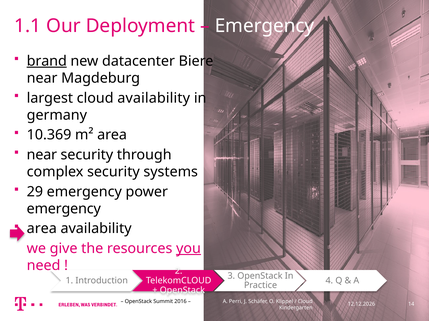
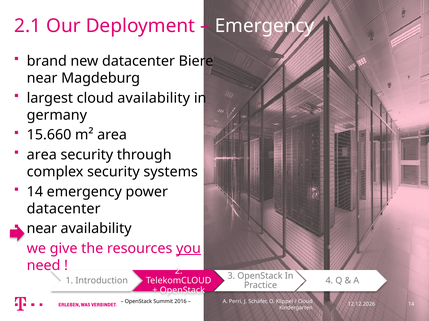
1.1: 1.1 -> 2.1
brand underline: present -> none
10.369: 10.369 -> 15.660
near at (42, 155): near -> area
29 at (35, 192): 29 -> 14
emergency at (64, 209): emergency -> datacenter
area at (42, 229): area -> near
